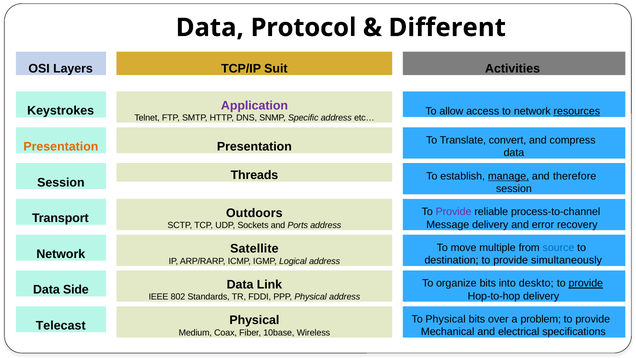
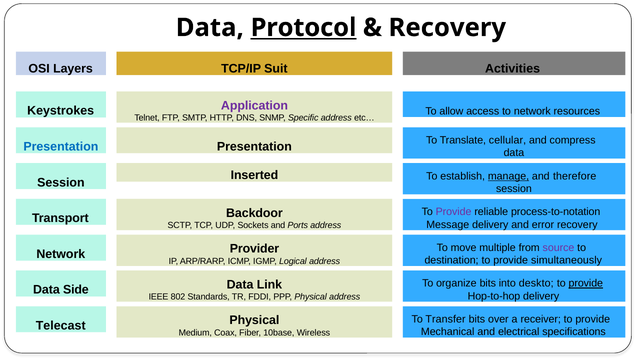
Protocol underline: none -> present
Different at (447, 28): Different -> Recovery
resources underline: present -> none
convert: convert -> cellular
Presentation at (61, 147) colour: orange -> blue
Threads: Threads -> Inserted
process-to-channel: process-to-channel -> process-to-notation
Outdoors: Outdoors -> Backdoor
source colour: blue -> purple
Satellite: Satellite -> Provider
To Physical: Physical -> Transfer
problem: problem -> receiver
